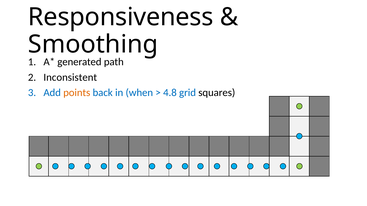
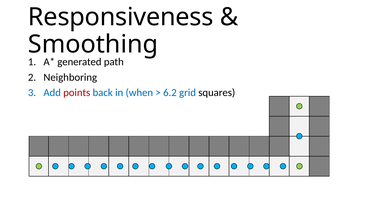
Inconsistent: Inconsistent -> Neighboring
points colour: orange -> red
4.8: 4.8 -> 6.2
